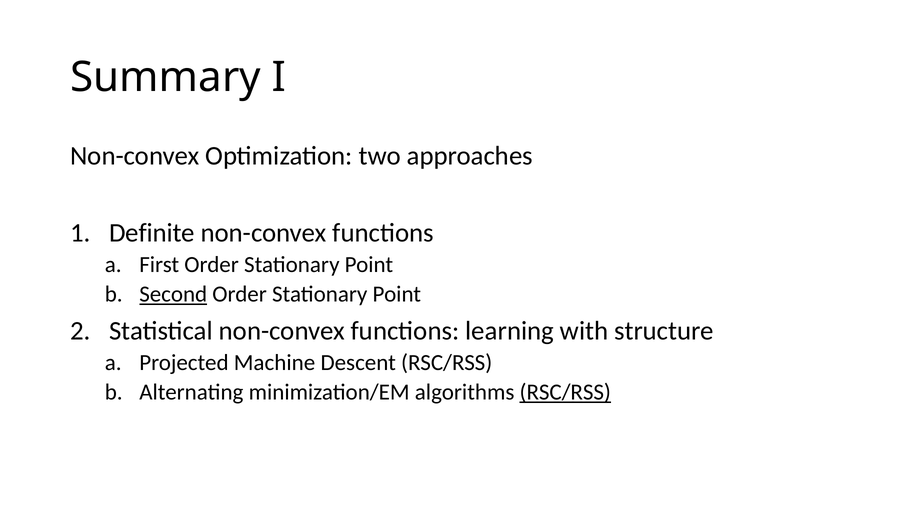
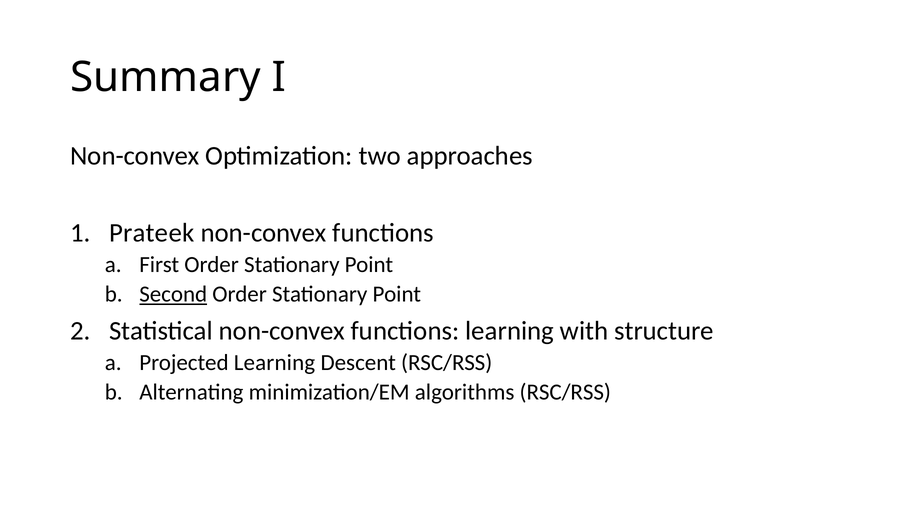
Definite: Definite -> Prateek
Projected Machine: Machine -> Learning
RSC/RSS at (565, 392) underline: present -> none
